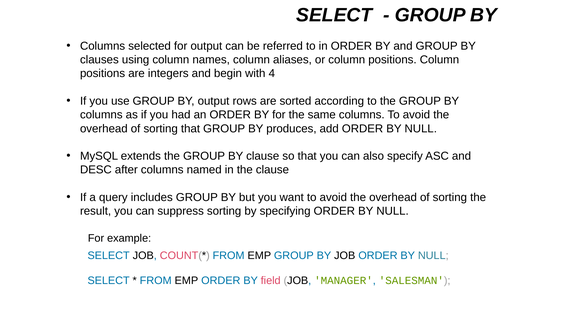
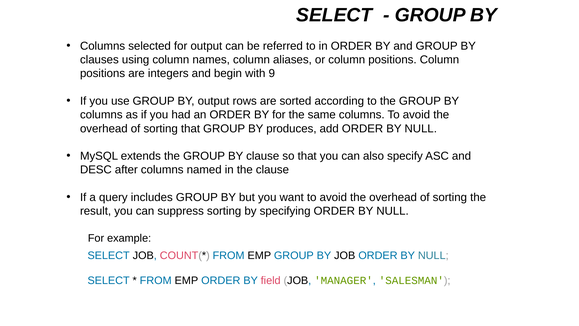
4: 4 -> 9
